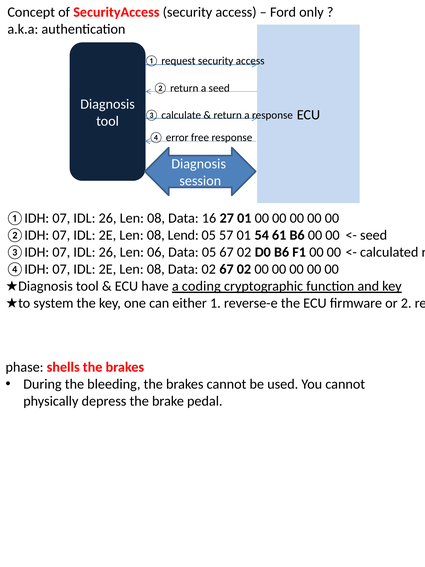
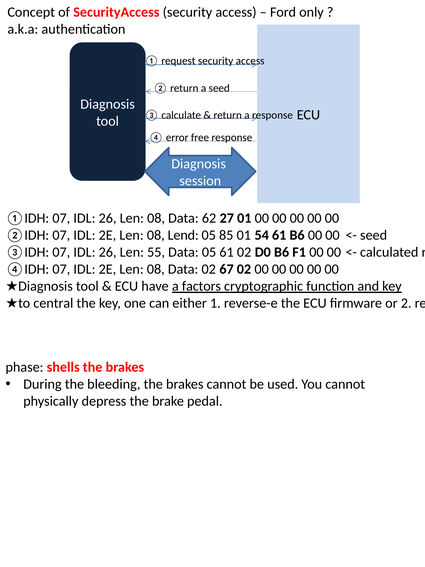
16: 16 -> 62
57: 57 -> 85
06: 06 -> 55
05 67: 67 -> 61
coding: coding -> factors
system: system -> central
